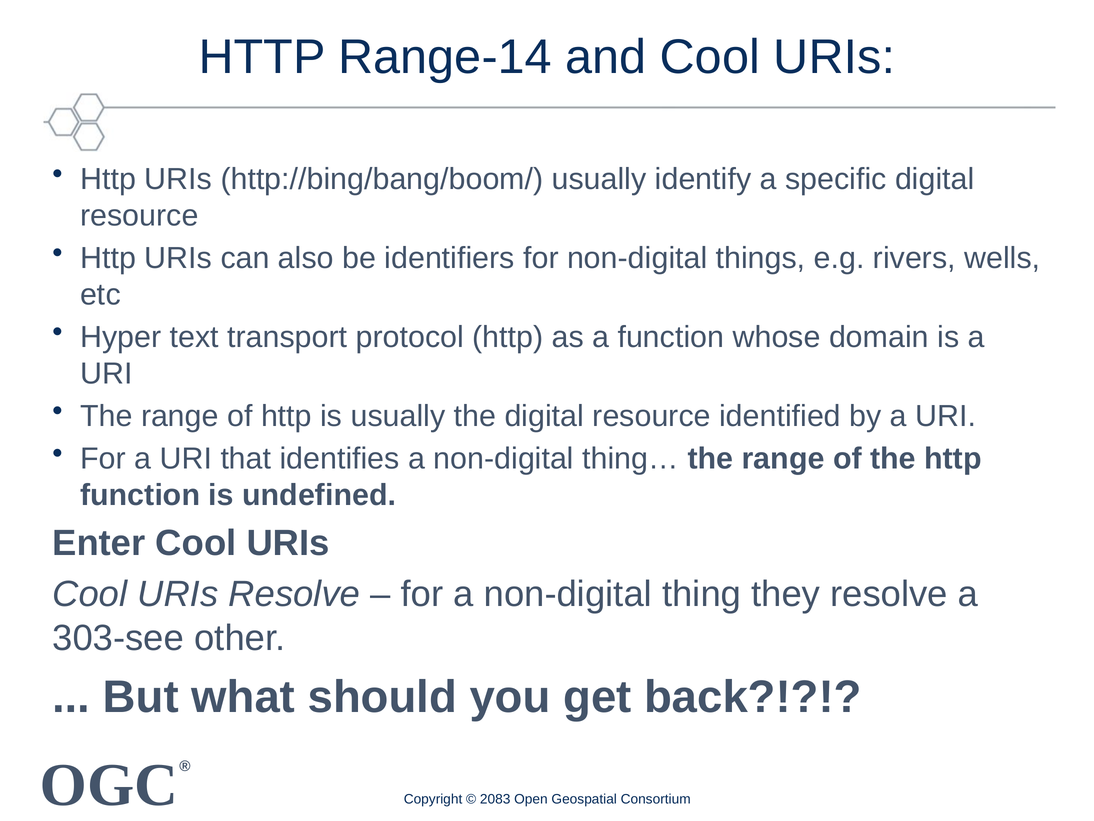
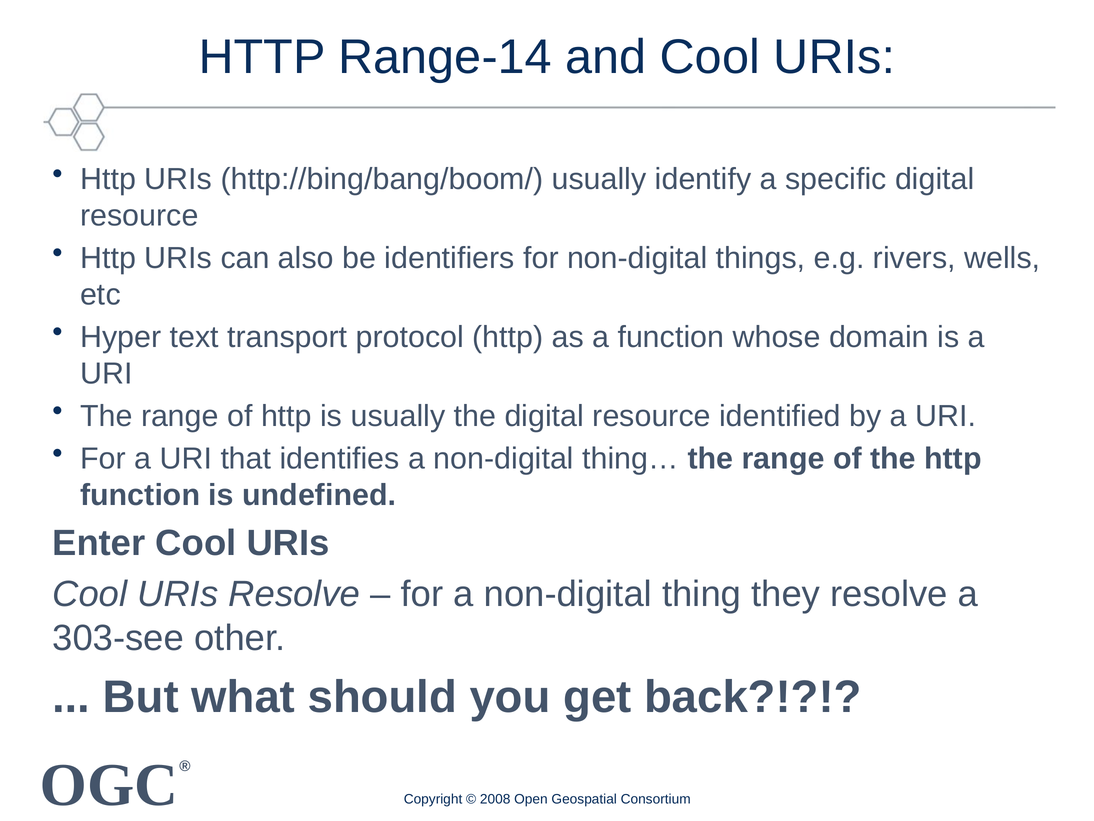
2083: 2083 -> 2008
